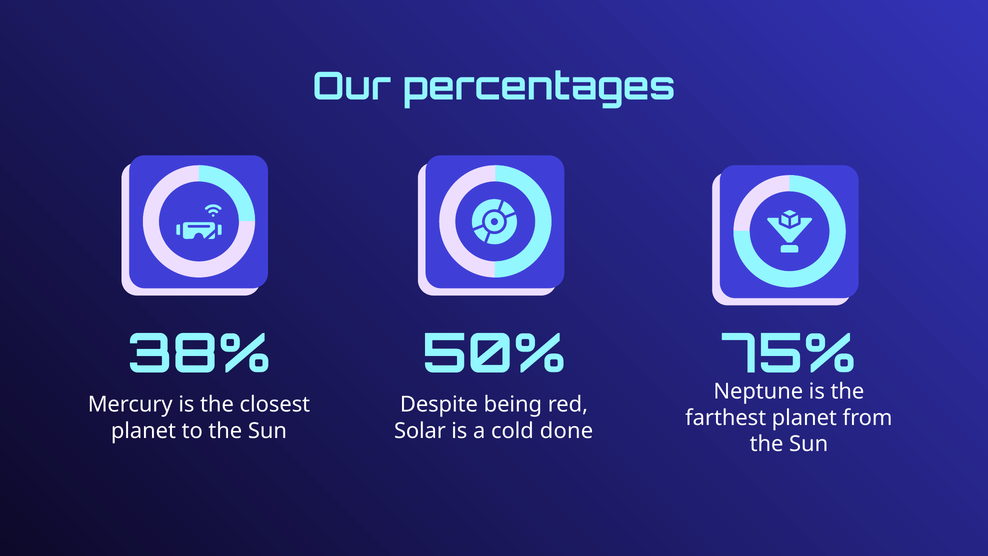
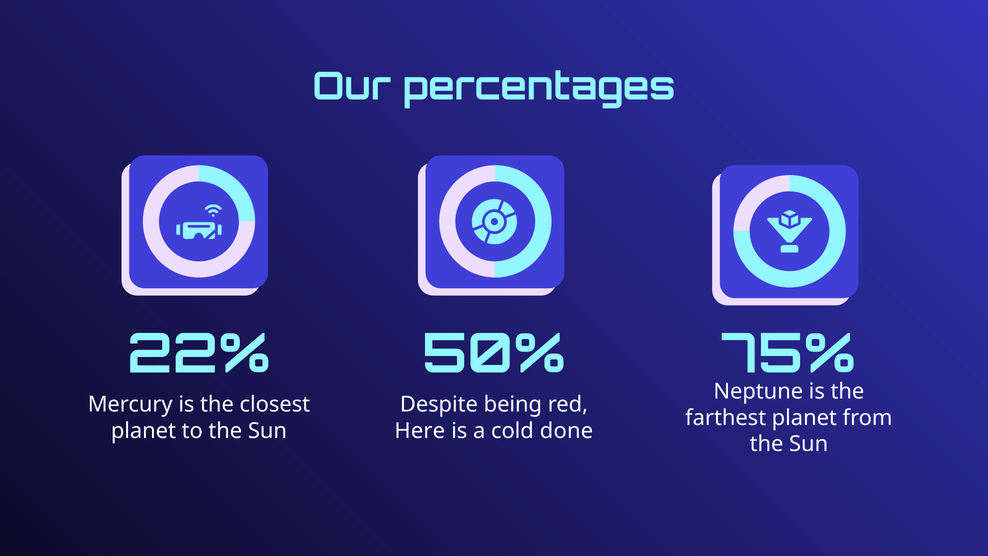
38%: 38% -> 22%
Solar: Solar -> Here
